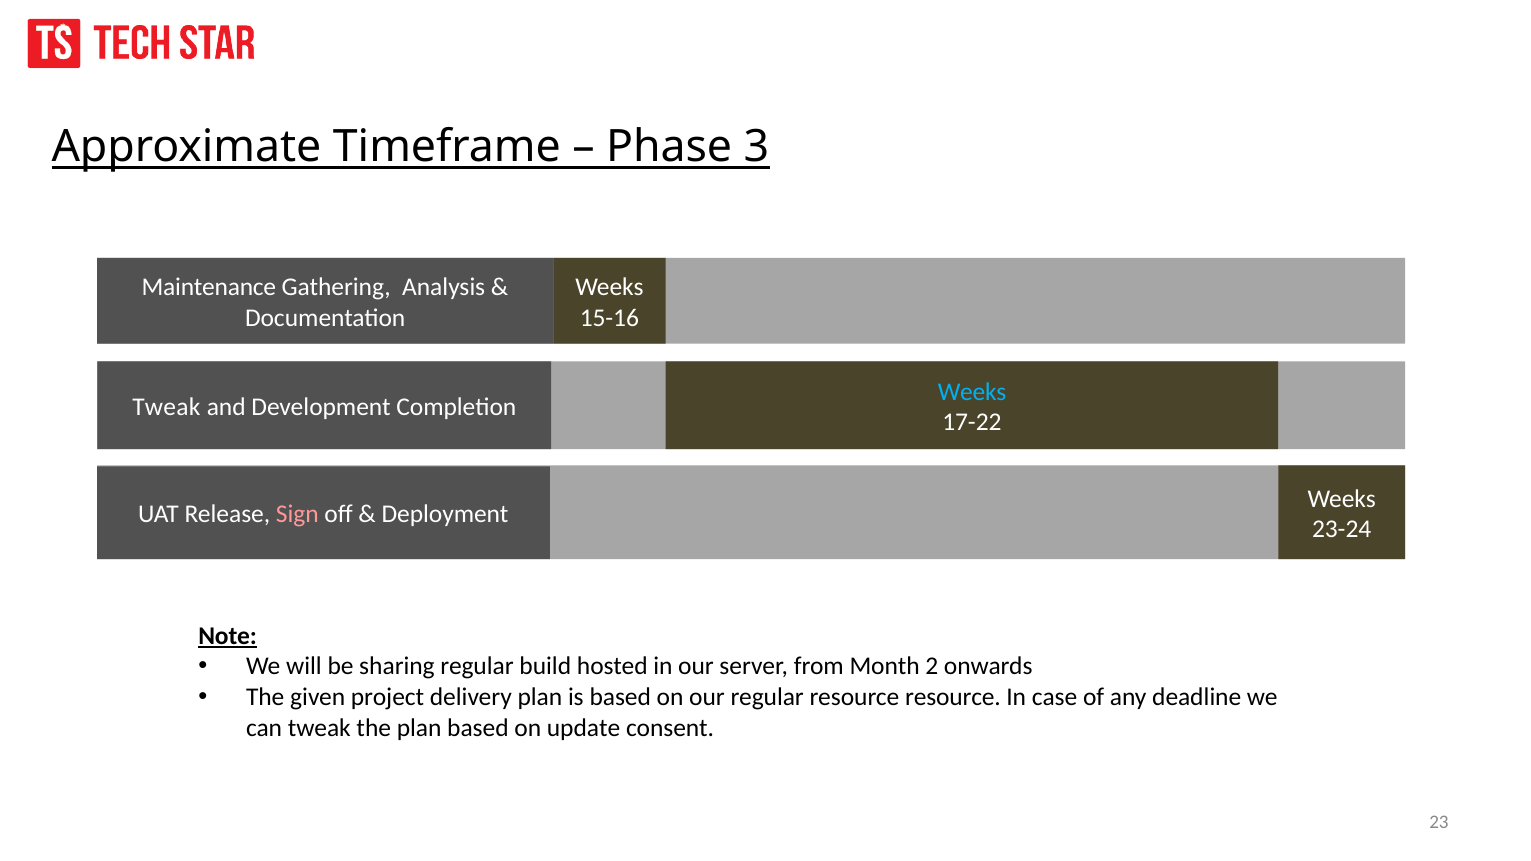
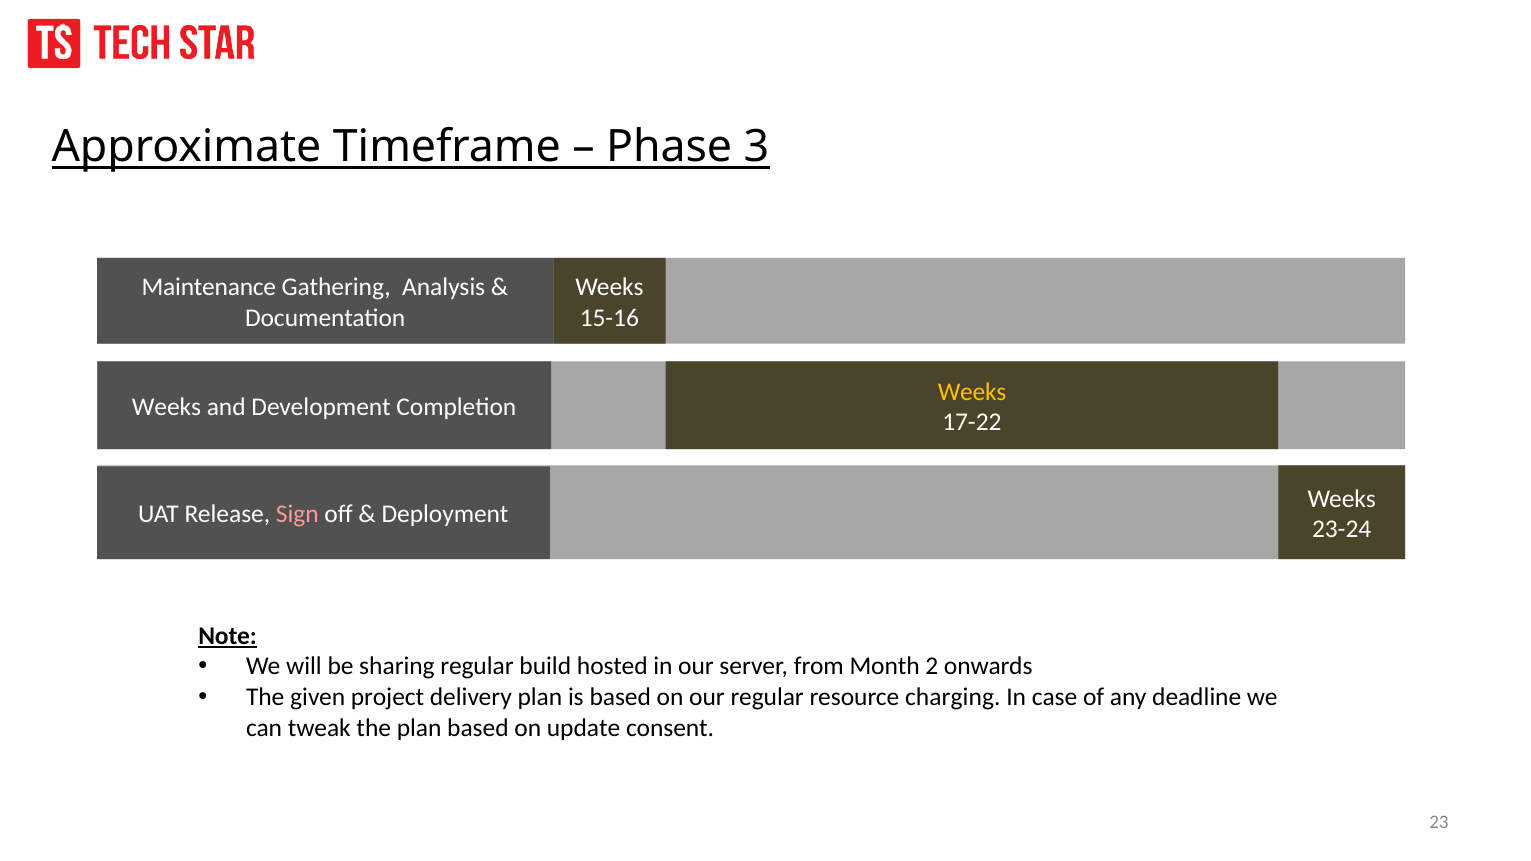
Weeks at (972, 392) colour: light blue -> yellow
Tweak at (166, 407): Tweak -> Weeks
resource resource: resource -> charging
